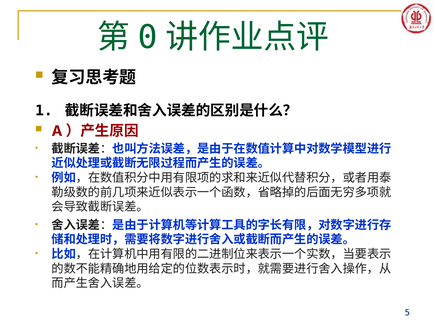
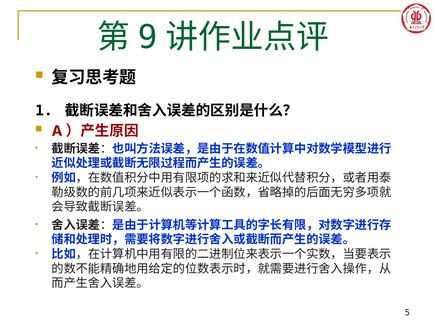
0: 0 -> 9
